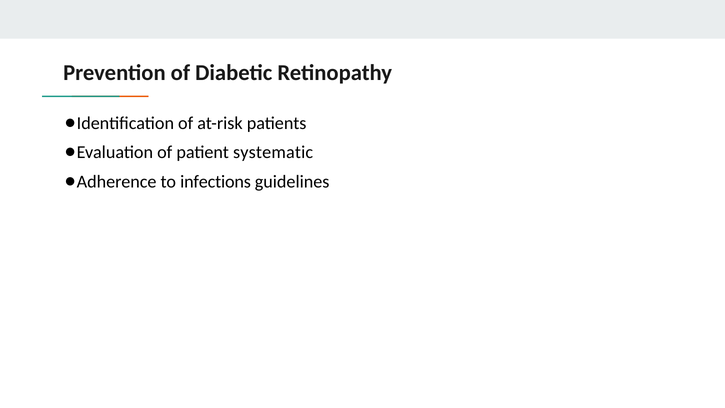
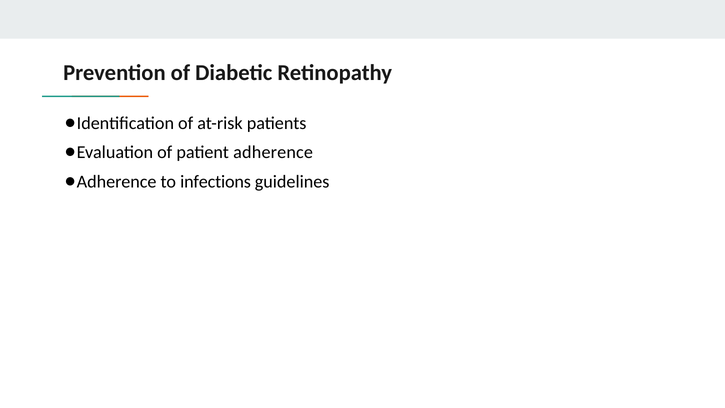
systematic: systematic -> adherence
